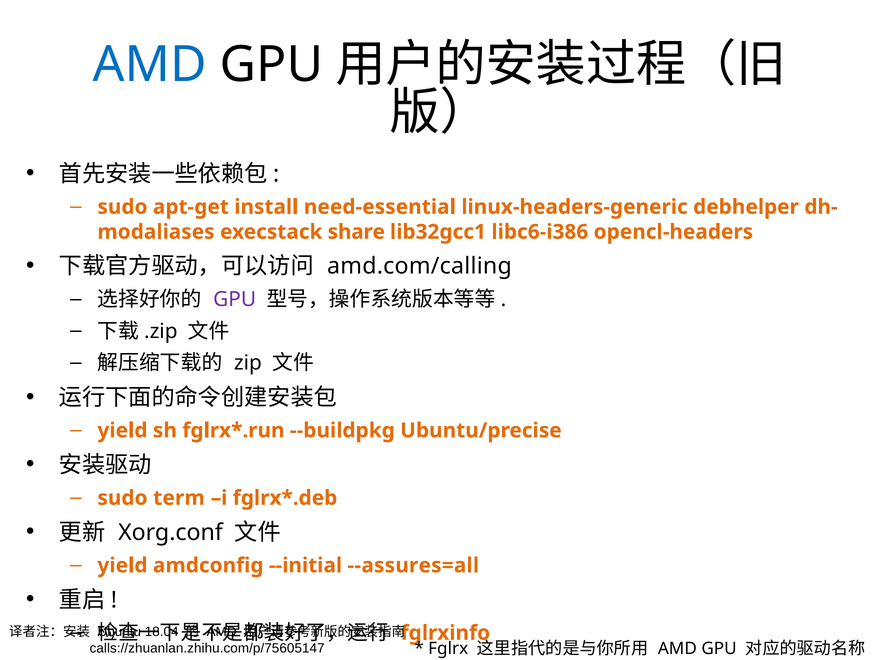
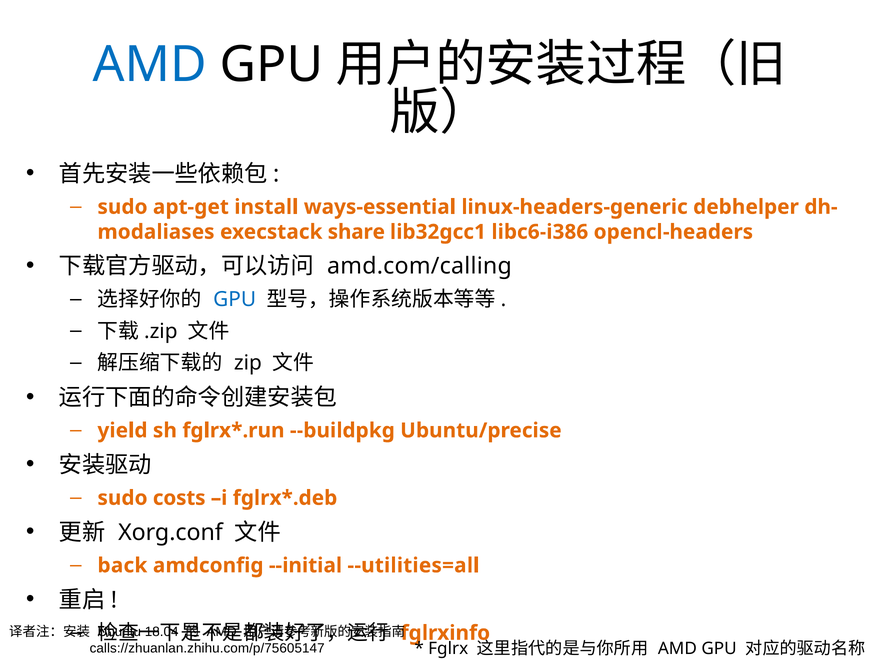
need-essential: need-essential -> ways-essential
GPU at (235, 299) colour: purple -> blue
term: term -> costs
yield at (122, 565): yield -> back
--assures=all: --assures=all -> --utilities=all
